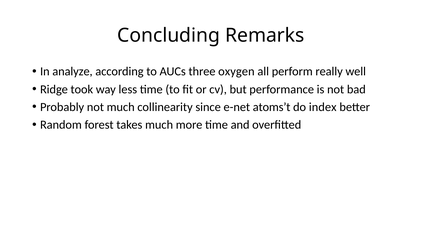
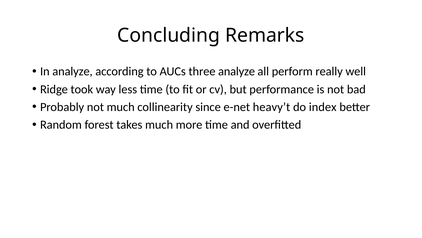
three oxygen: oxygen -> analyze
atoms’t: atoms’t -> heavy’t
